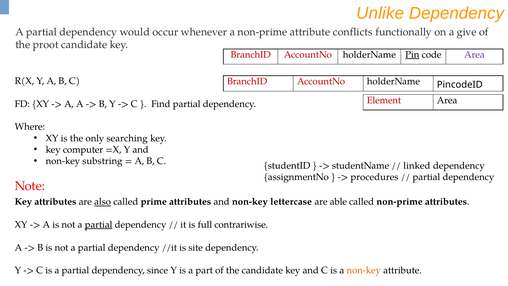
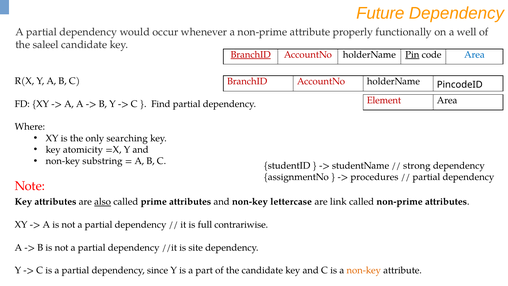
Unlike: Unlike -> Future
conflicts: conflicts -> properly
give: give -> well
proot: proot -> saleel
BranchID at (251, 55) underline: none -> present
Area at (474, 55) colour: purple -> blue
computer: computer -> atomicity
linked: linked -> strong
able: able -> link
partial at (99, 224) underline: present -> none
